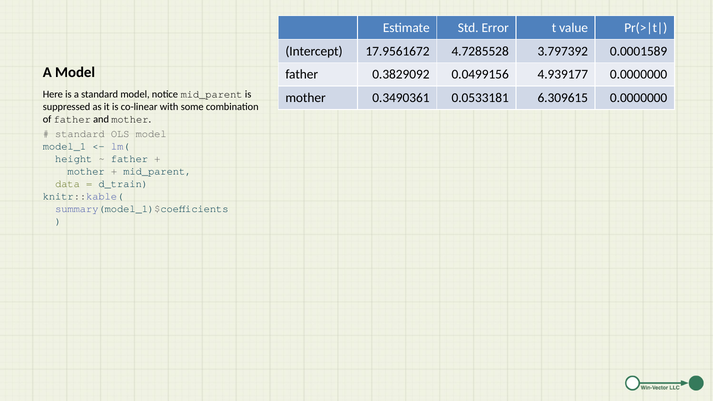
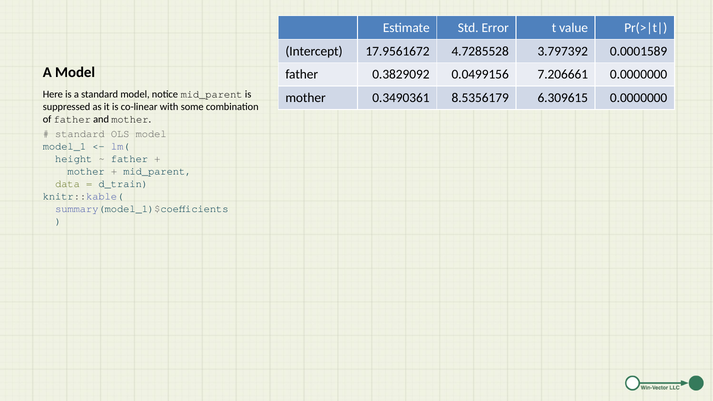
4.939177: 4.939177 -> 7.206661
0.0533181: 0.0533181 -> 8.5356179
